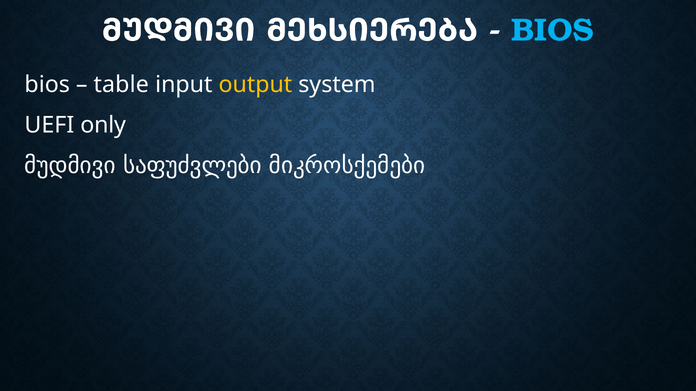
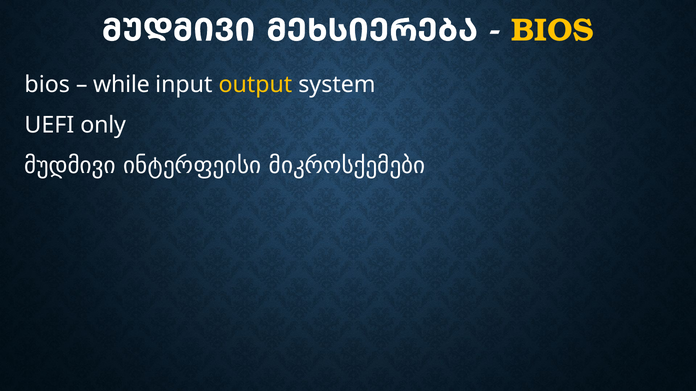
BIOS at (552, 30) colour: light blue -> yellow
table: table -> while
საფუძვლები: საფუძვლები -> ინტერფეისი
